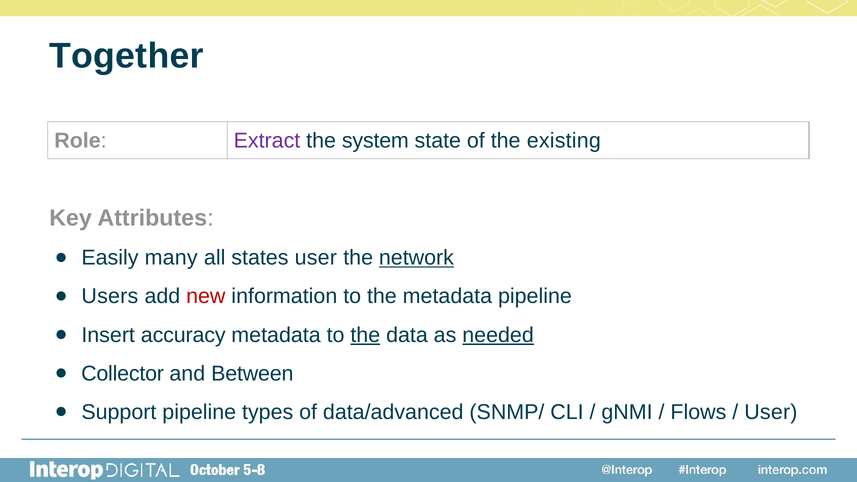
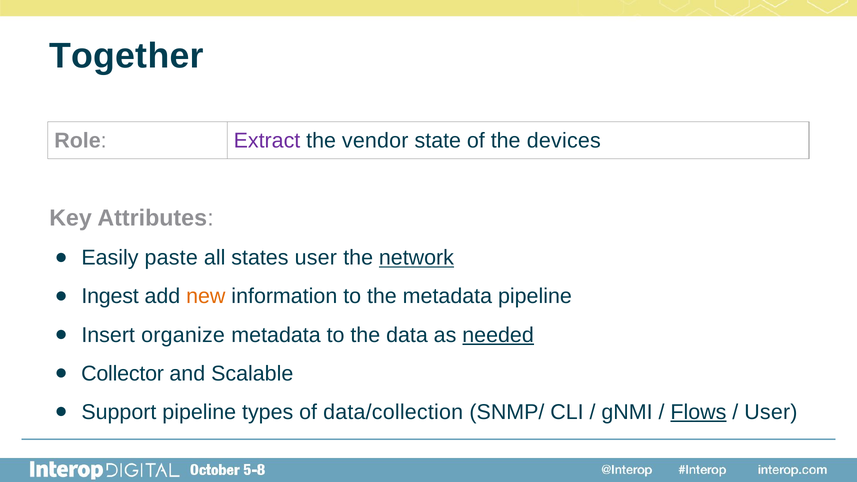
system: system -> vendor
existing: existing -> devices
many: many -> paste
Users: Users -> Ingest
new colour: red -> orange
accuracy: accuracy -> organize
the at (365, 335) underline: present -> none
Between: Between -> Scalable
data/advanced: data/advanced -> data/collection
Flows underline: none -> present
